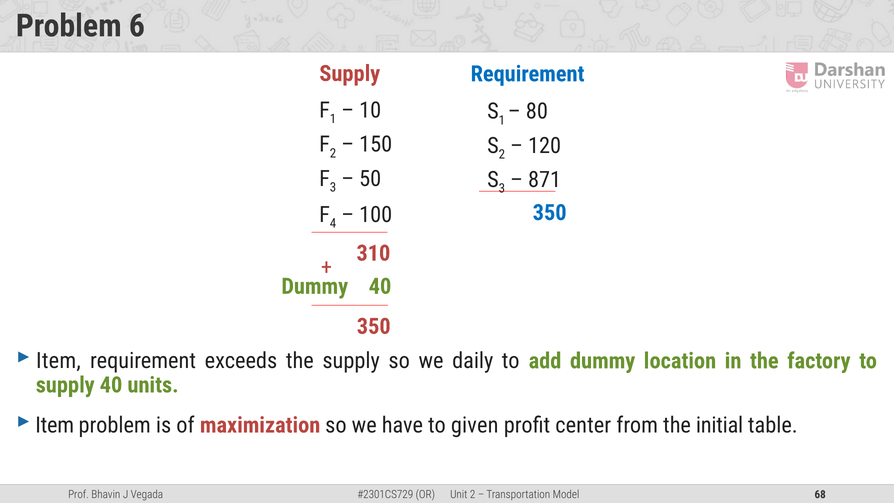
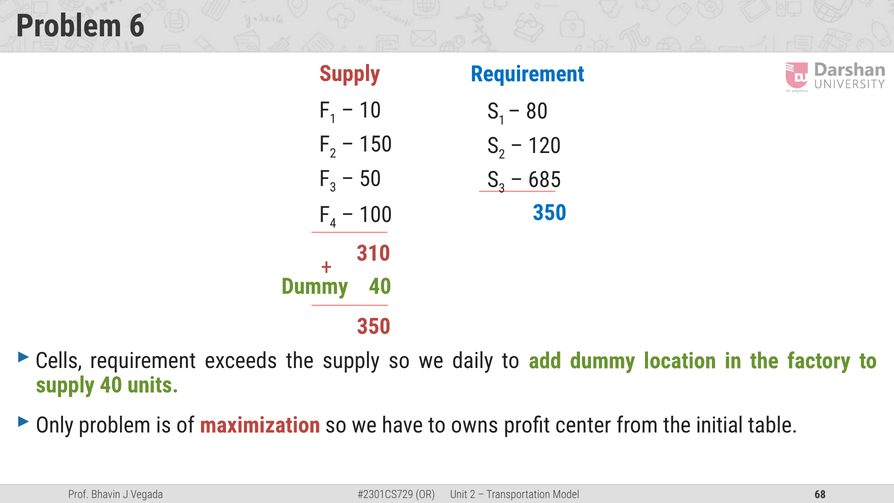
871: 871 -> 685
Item at (58, 361): Item -> Cells
Item at (55, 425): Item -> Only
given: given -> owns
